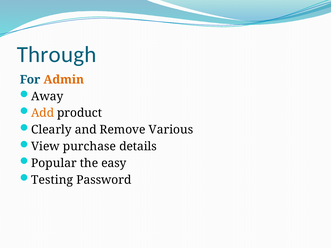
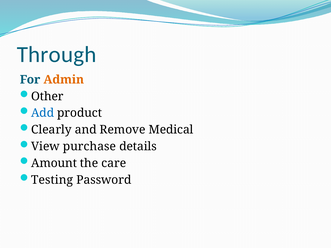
Away: Away -> Other
Add colour: orange -> blue
Various: Various -> Medical
Popular: Popular -> Amount
easy: easy -> care
